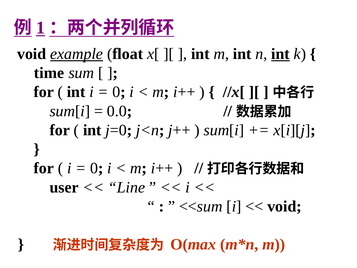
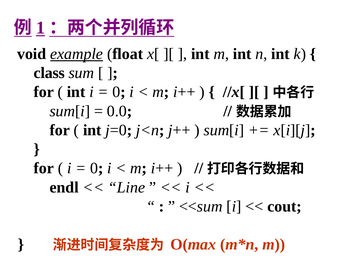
int at (280, 54) underline: present -> none
time: time -> class
user: user -> endl
void at (284, 206): void -> cout
